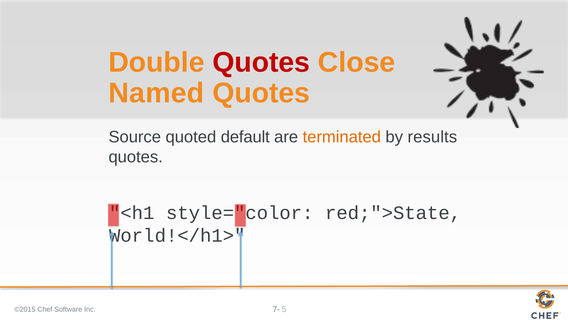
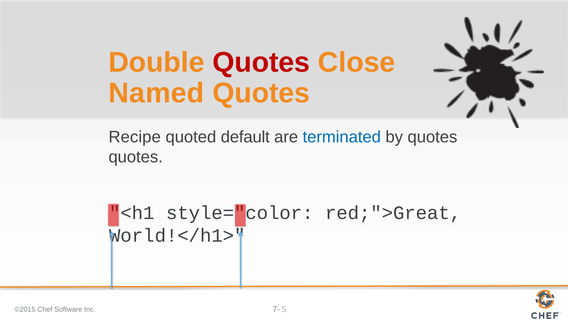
Source: Source -> Recipe
terminated colour: orange -> blue
by results: results -> quotes
red;">State: red;">State -> red;">Great
